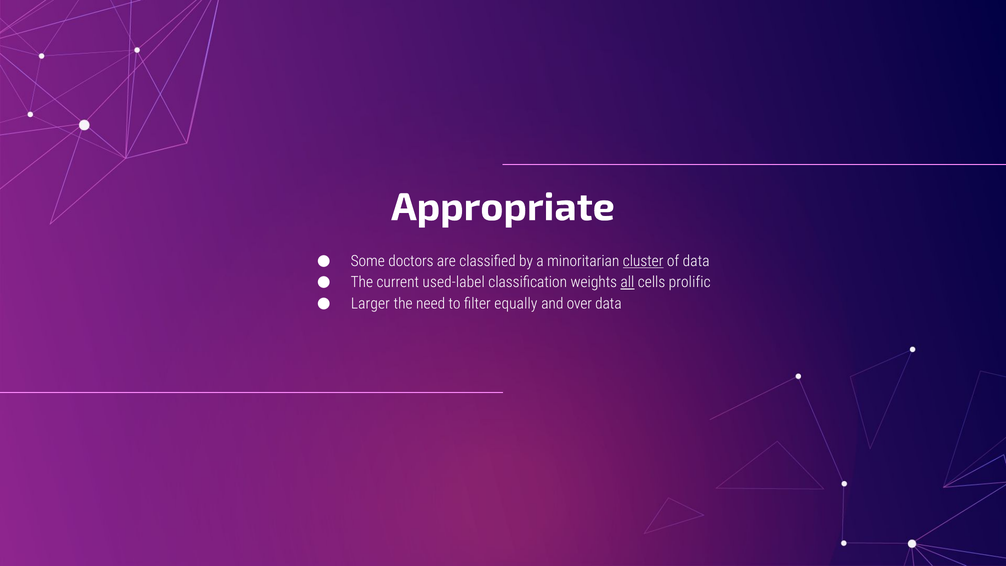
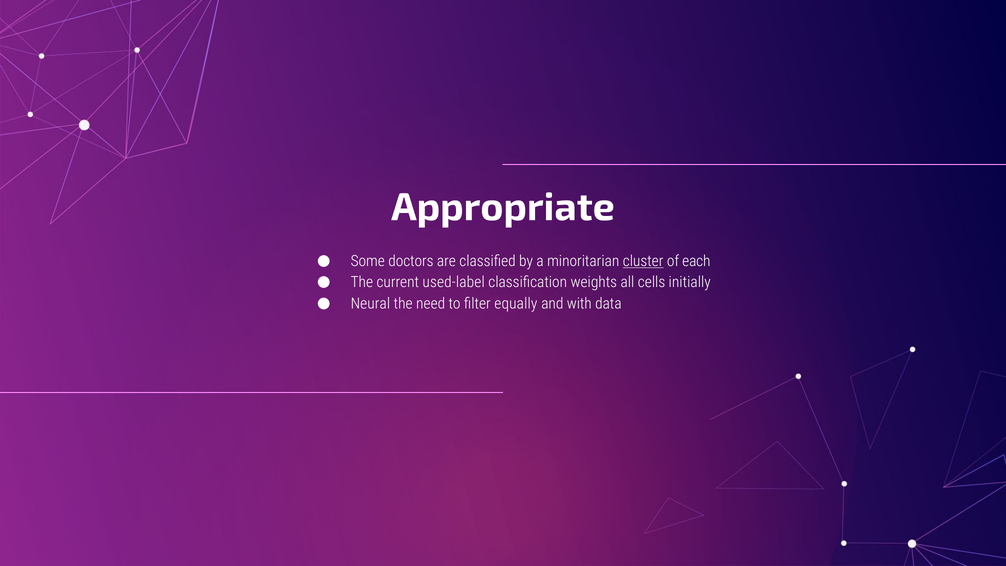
of data: data -> each
all underline: present -> none
prolific: prolific -> initially
Larger: Larger -> Neural
over: over -> with
